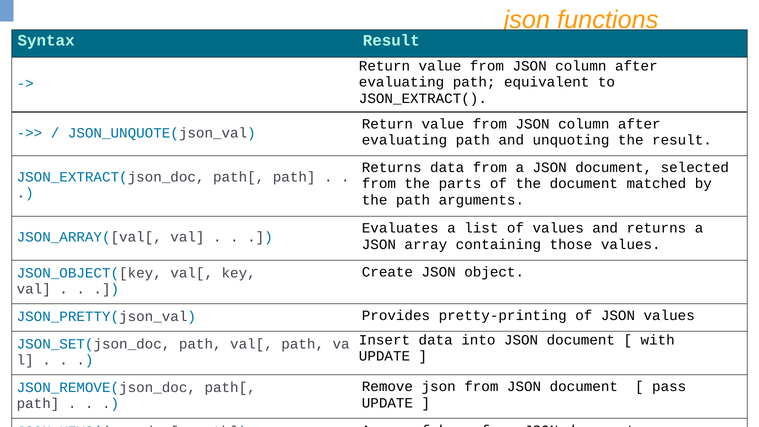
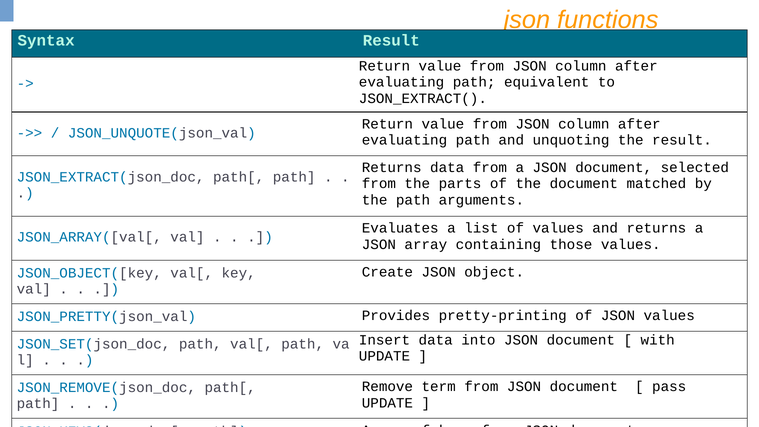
Remove json: json -> term
